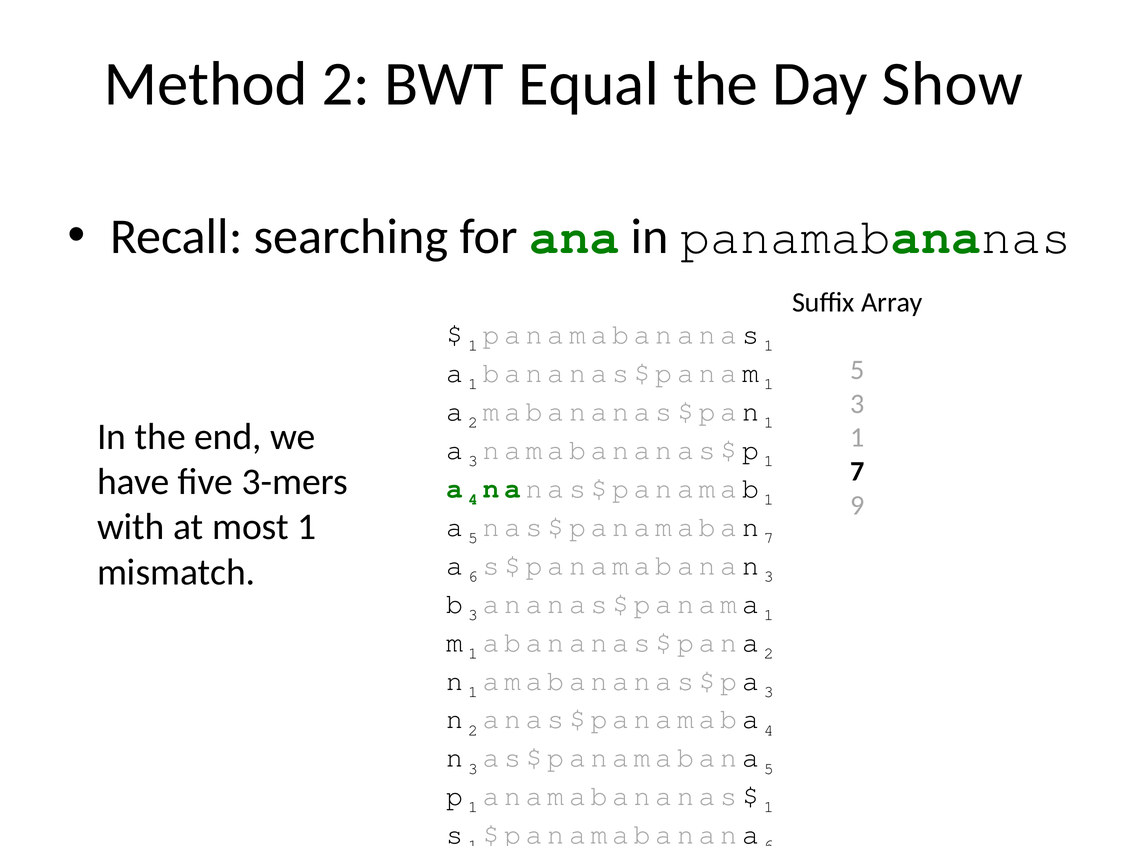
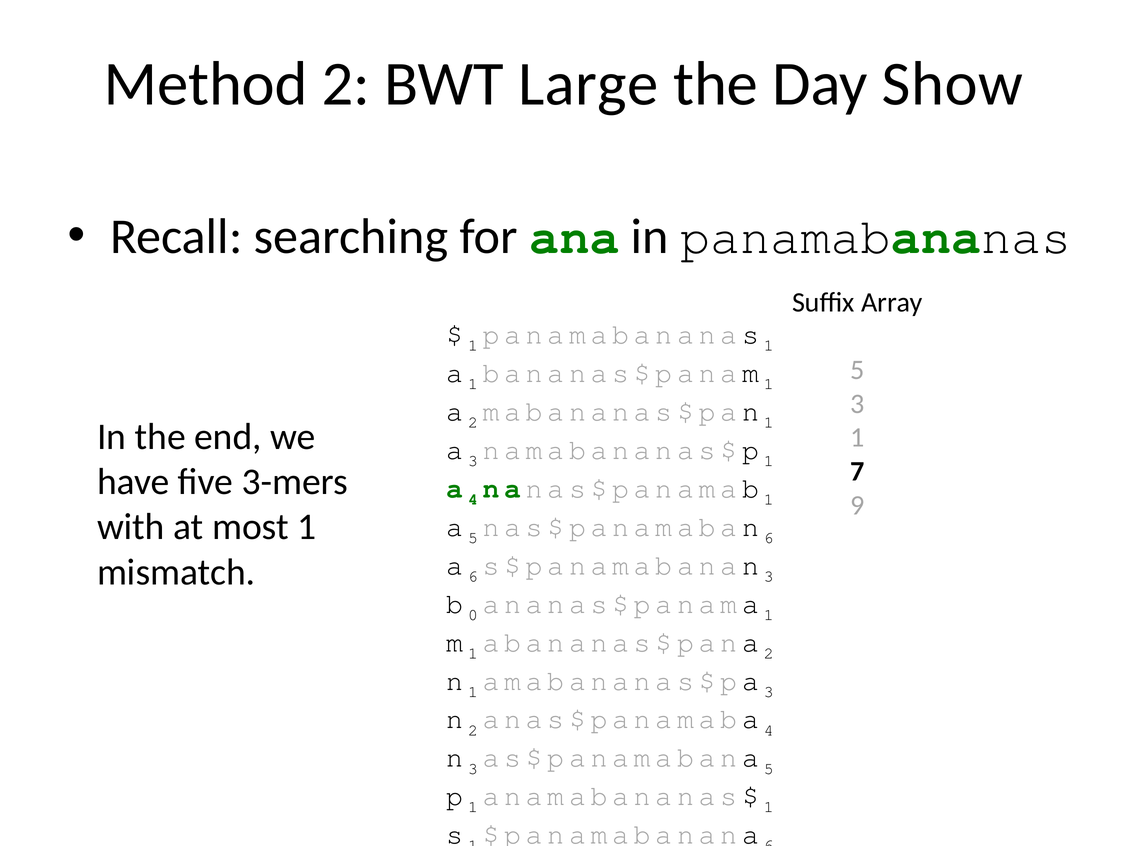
Equal: Equal -> Large
7 at (769, 538): 7 -> 6
3 at (473, 615): 3 -> 0
